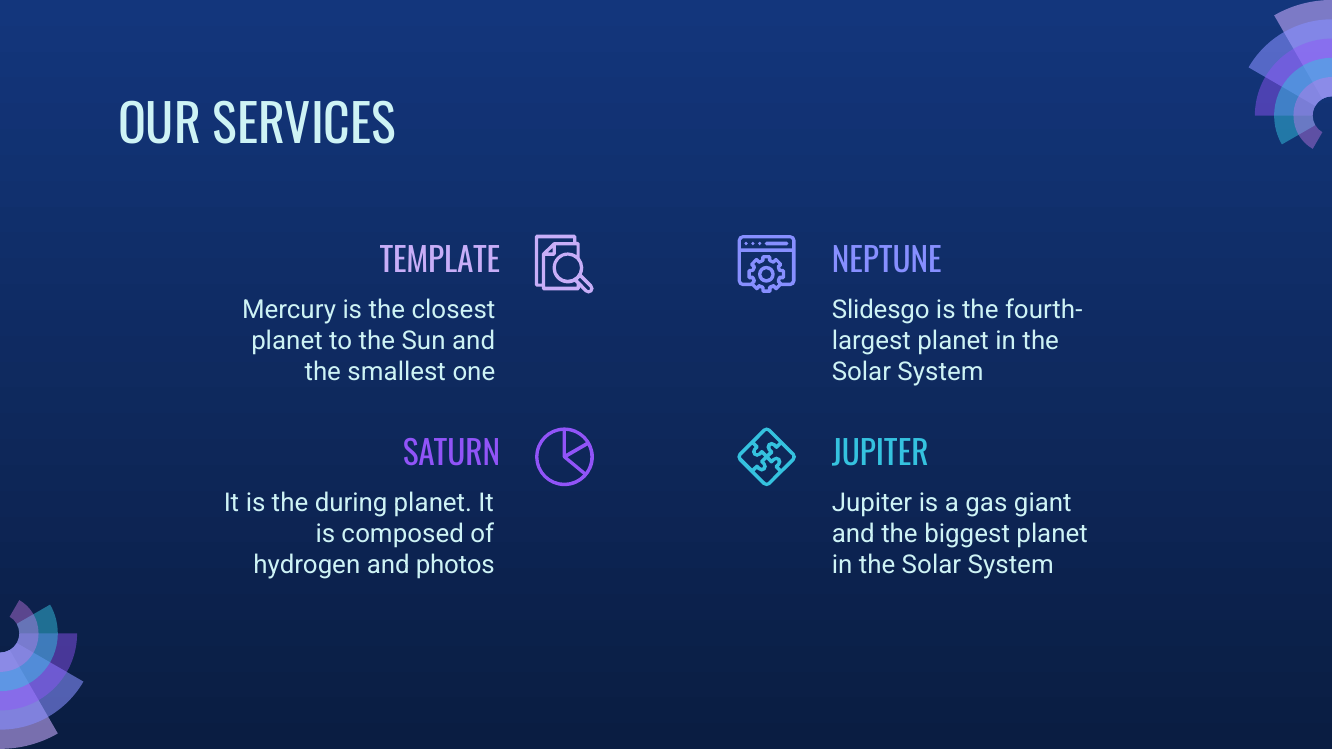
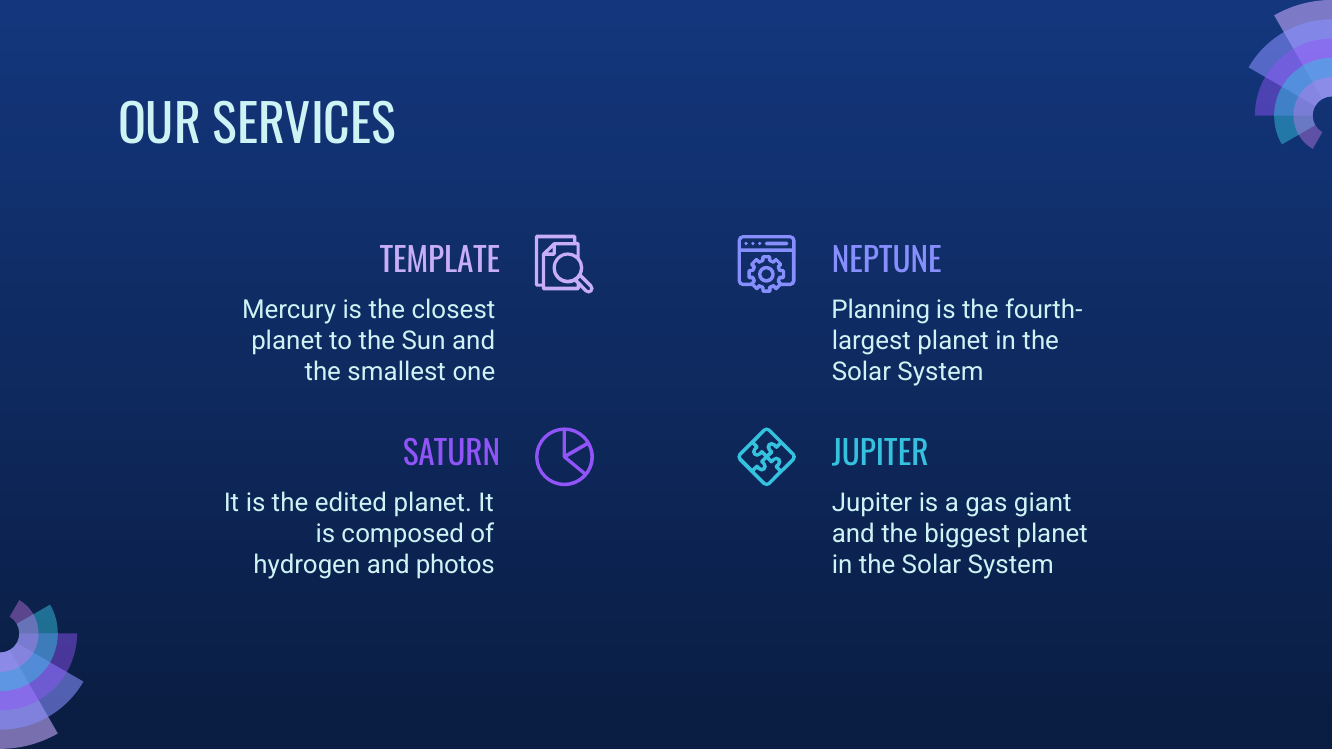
Slidesgo: Slidesgo -> Planning
during: during -> edited
